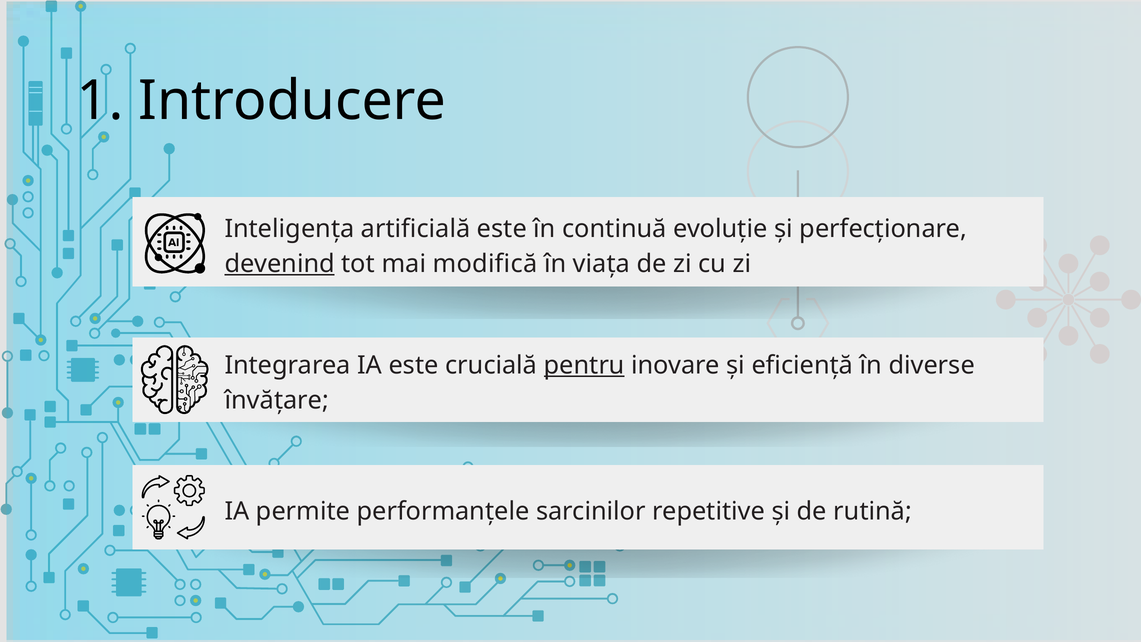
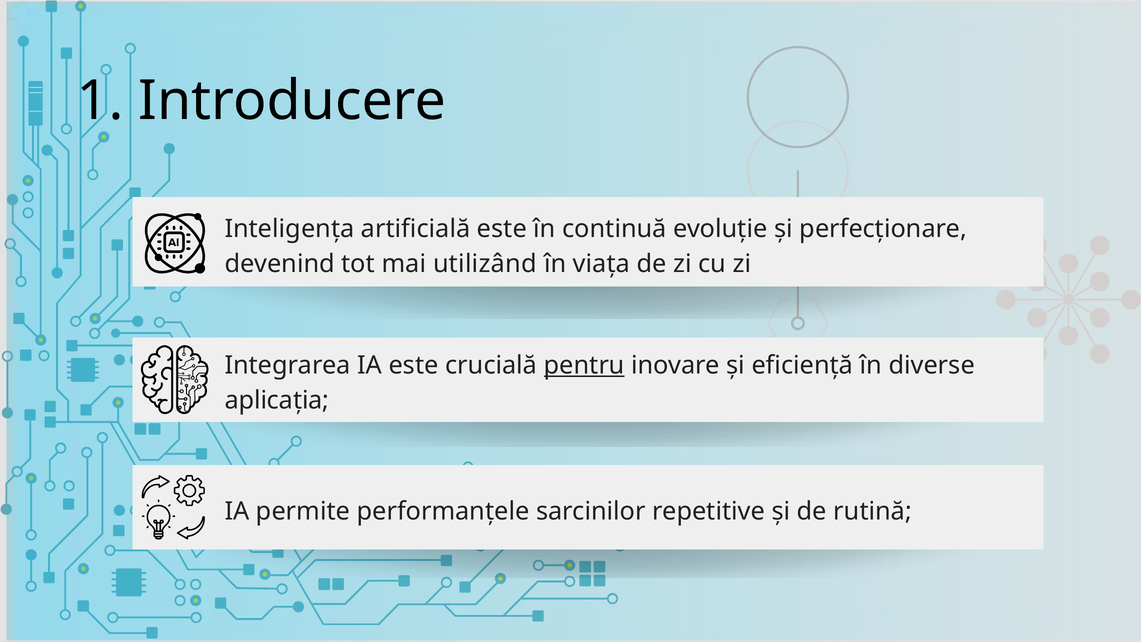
devenind underline: present -> none
modifică: modifică -> utilizând
învățare: învățare -> aplicația
